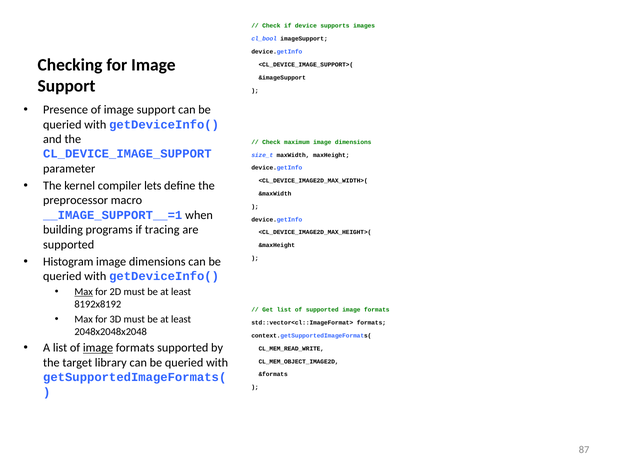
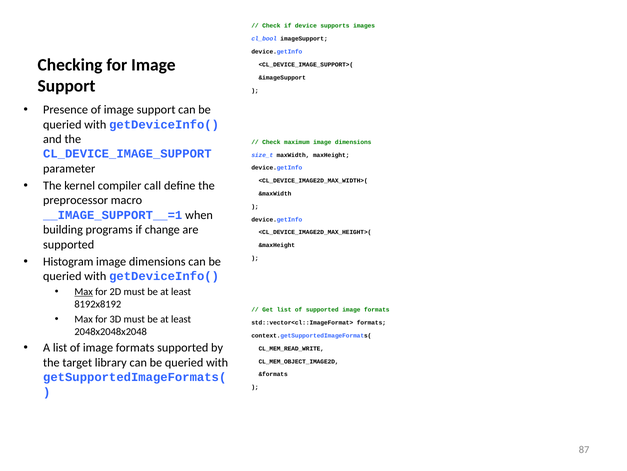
lets: lets -> call
tracing: tracing -> change
image at (98, 347) underline: present -> none
